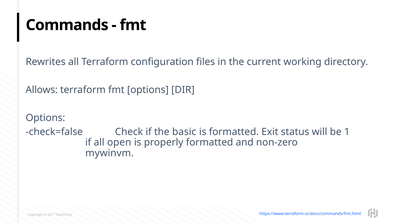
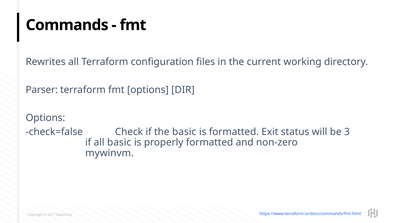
Allows: Allows -> Parser
1: 1 -> 3
all open: open -> basic
